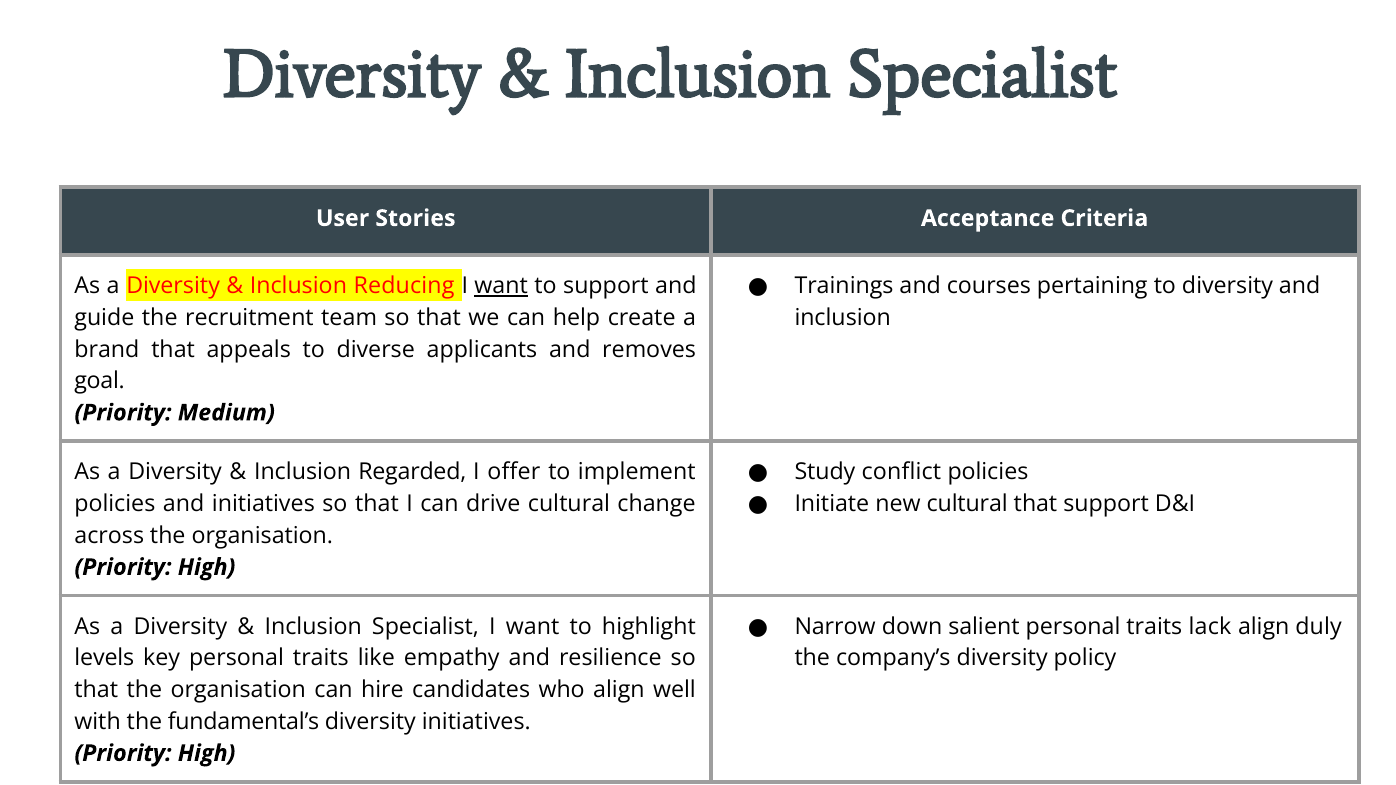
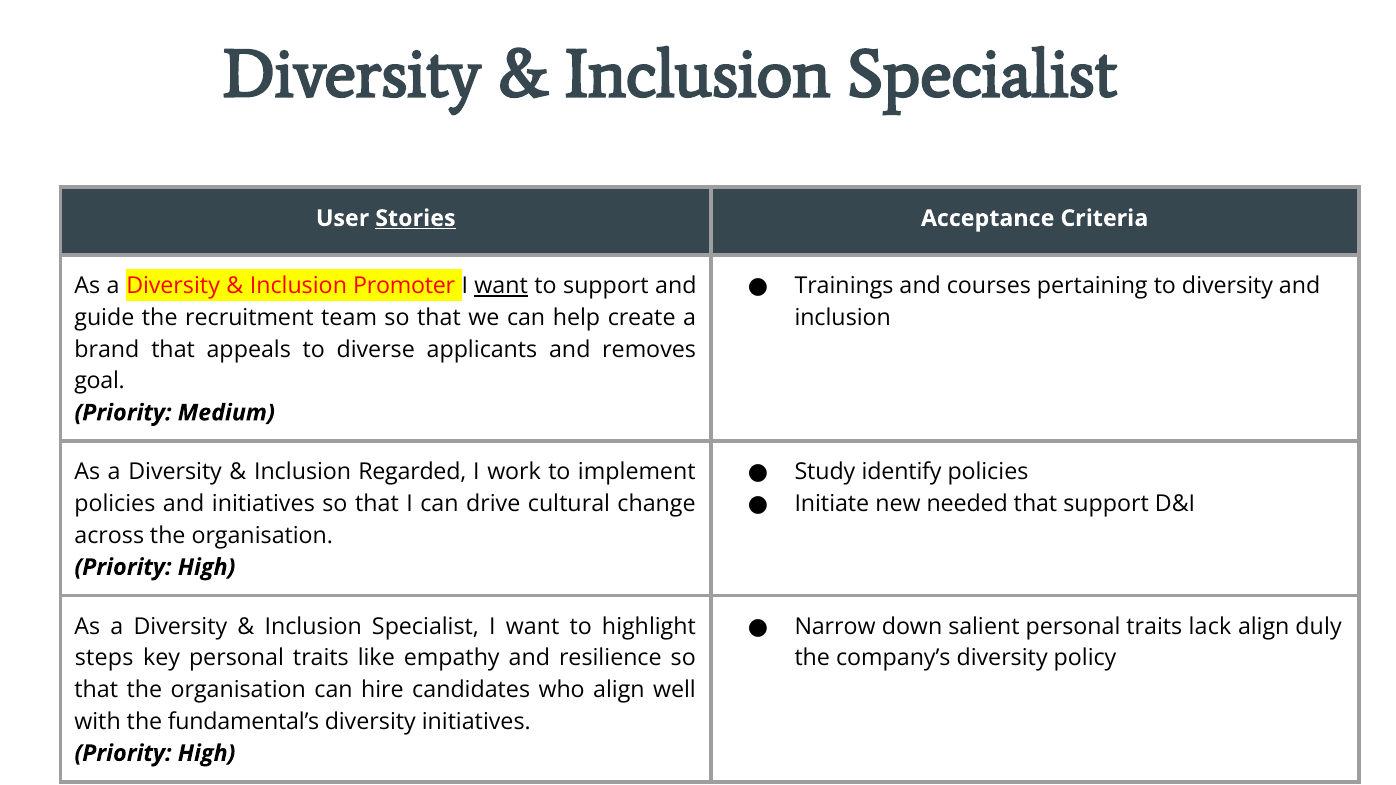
Stories underline: none -> present
Reducing: Reducing -> Promoter
conflict: conflict -> identify
offer: offer -> work
new cultural: cultural -> needed
levels: levels -> steps
